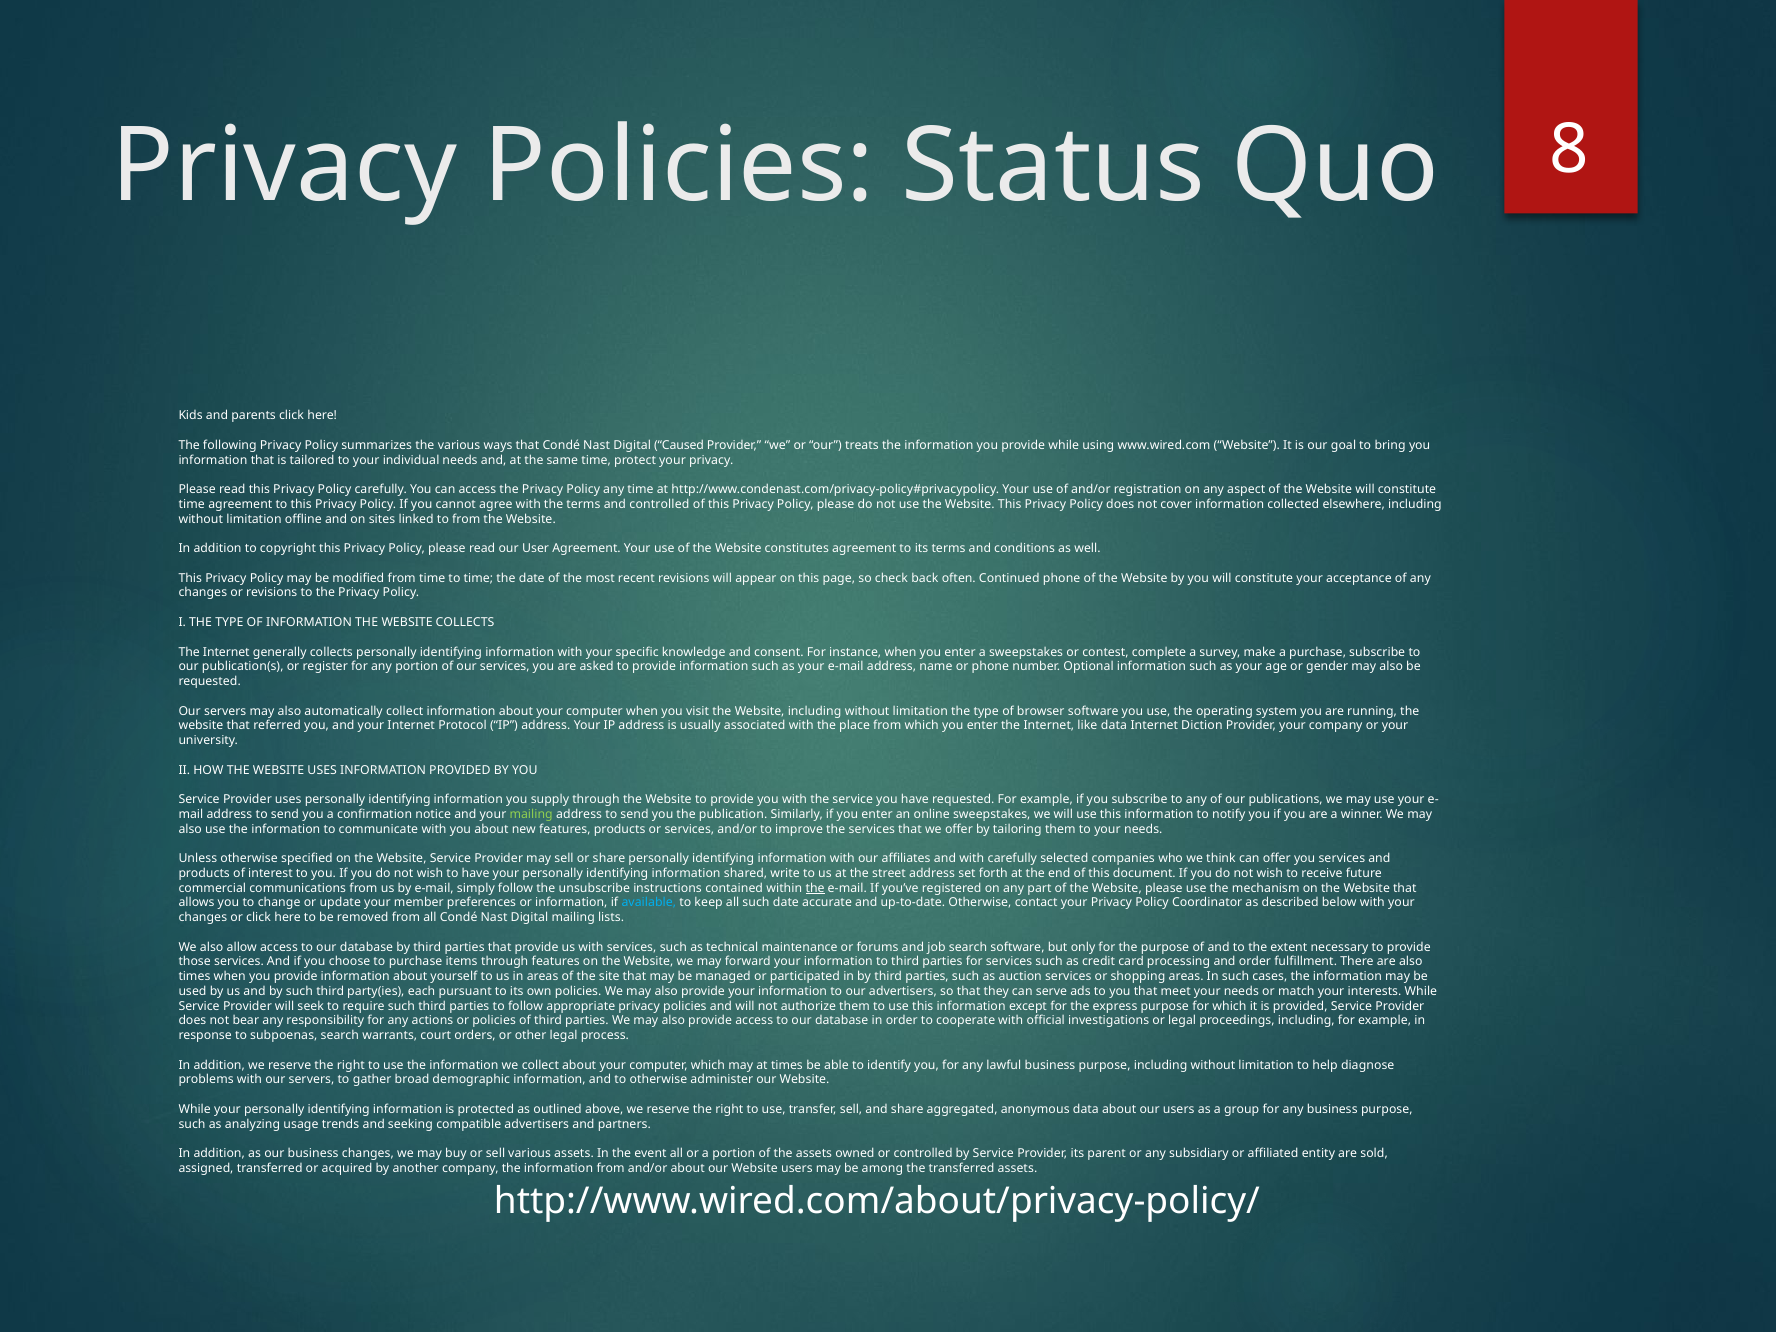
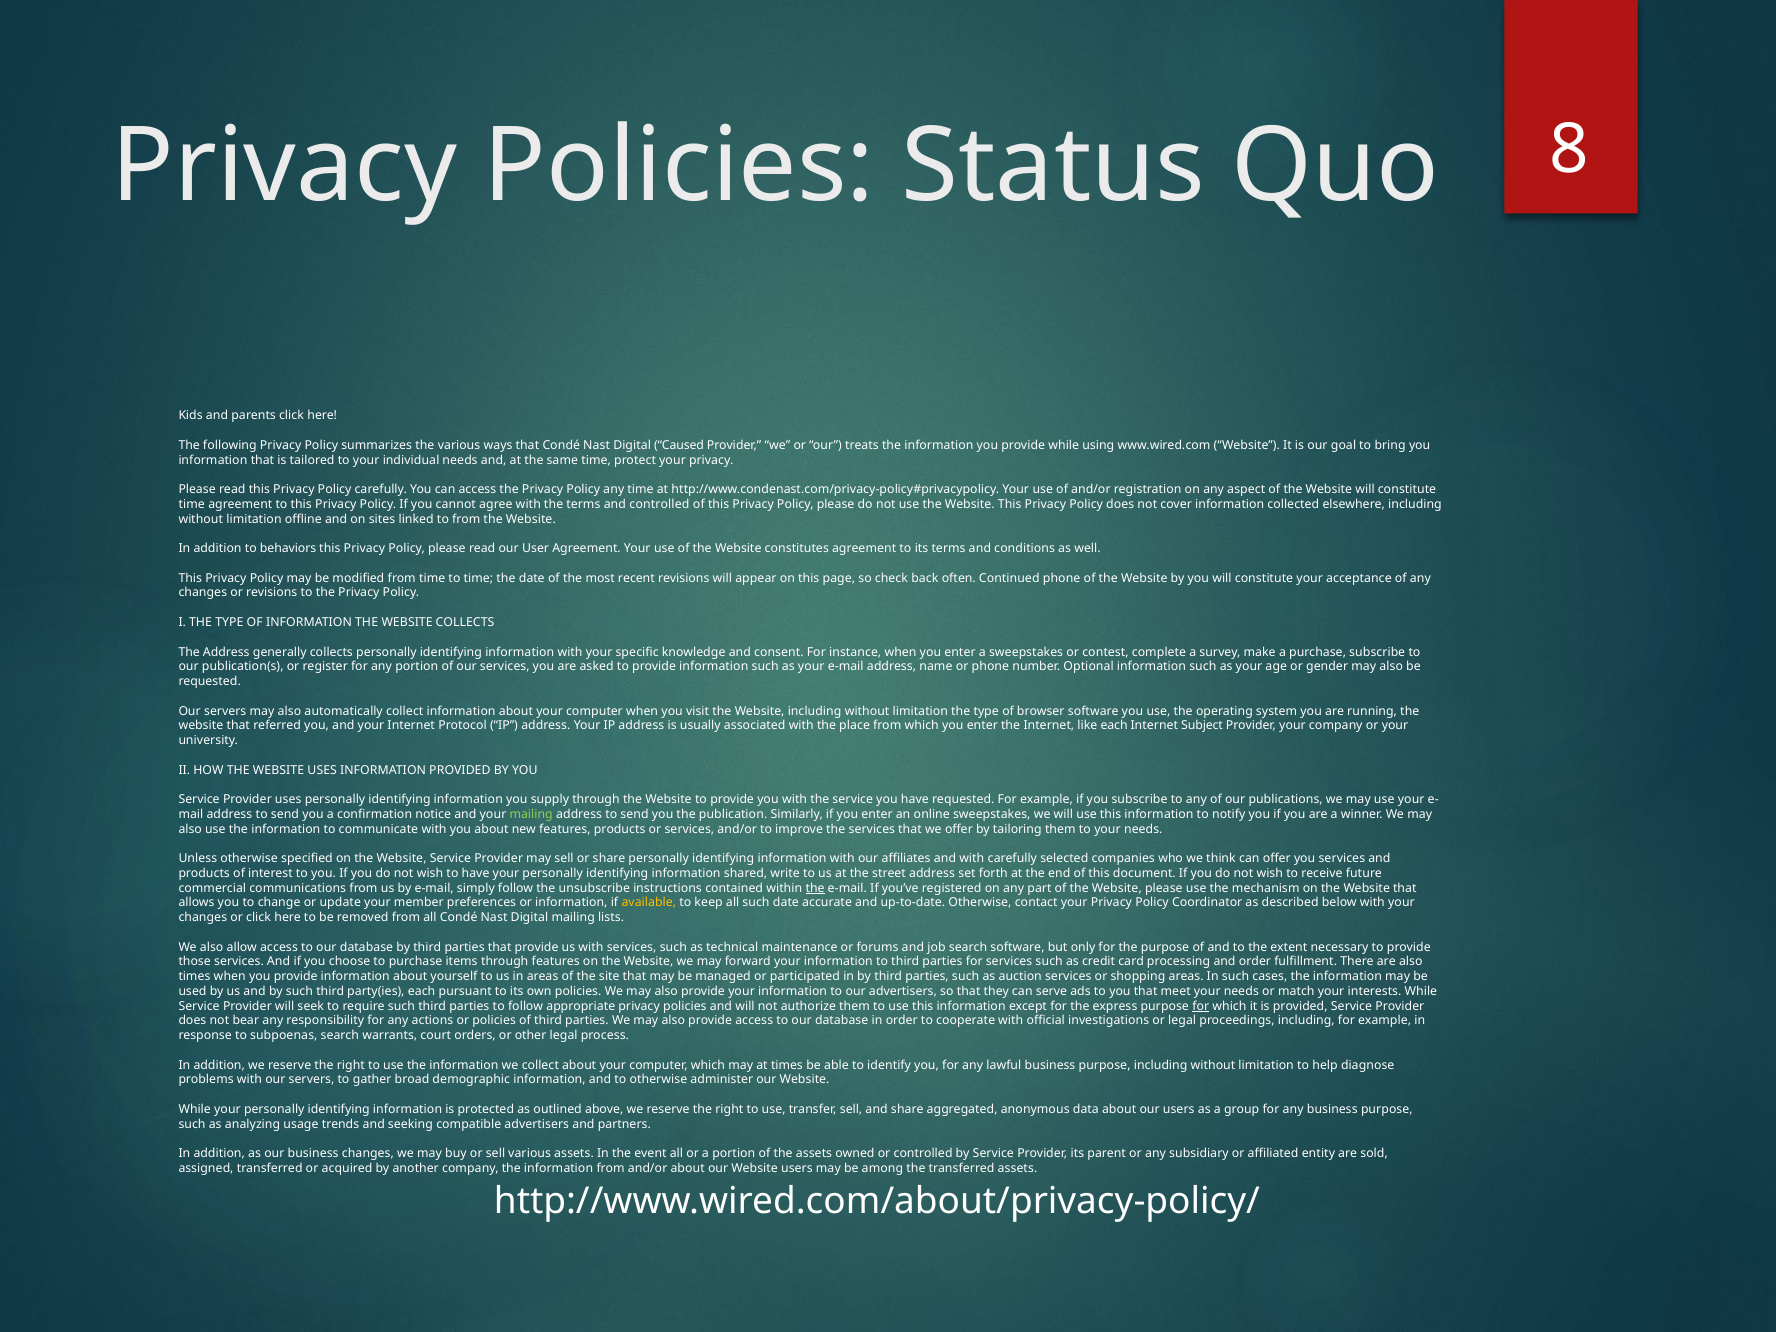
copyright: copyright -> behaviors
Internet at (226, 652): Internet -> Address
like data: data -> each
Diction: Diction -> Subject
available colour: light blue -> yellow
for at (1201, 1006) underline: none -> present
